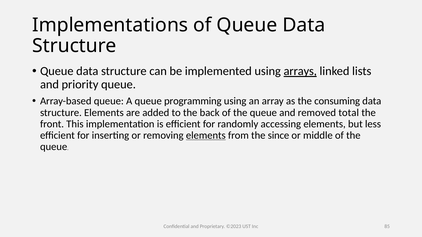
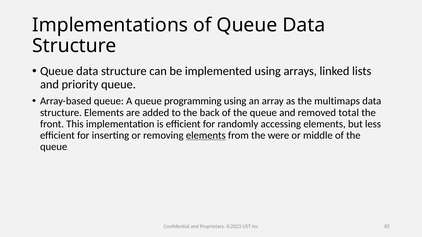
arrays underline: present -> none
consuming: consuming -> multimaps
since: since -> were
